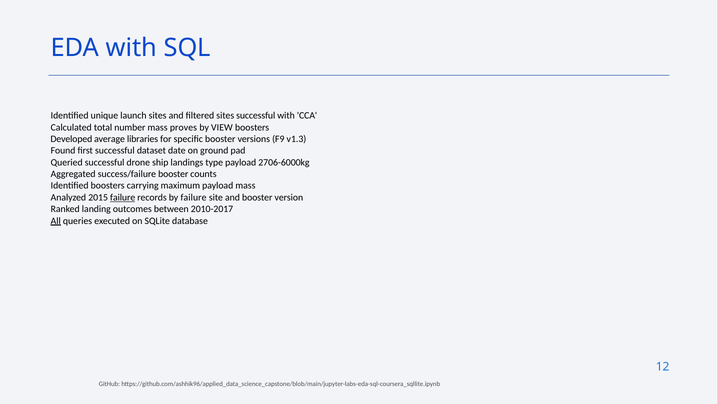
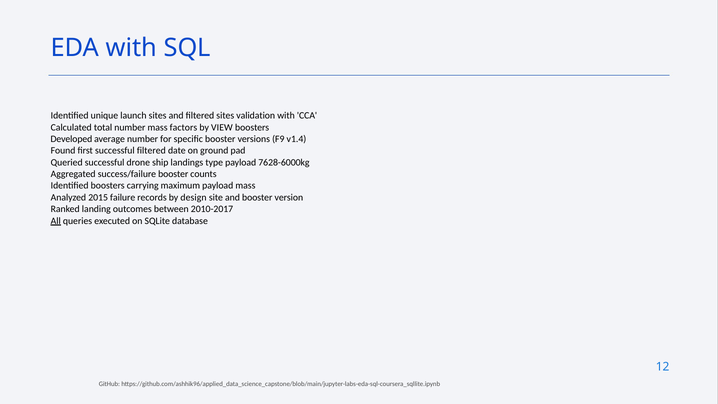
sites successful: successful -> validation
proves: proves -> factors
average libraries: libraries -> number
v1.3: v1.3 -> v1.4
successful dataset: dataset -> filtered
2706-6000kg: 2706-6000kg -> 7628-6000kg
failure at (123, 197) underline: present -> none
by failure: failure -> design
